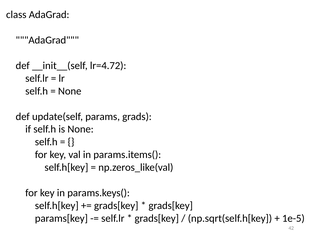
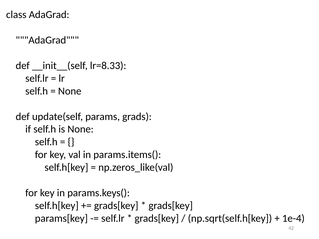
lr=4.72: lr=4.72 -> lr=8.33
1e-5: 1e-5 -> 1e-4
